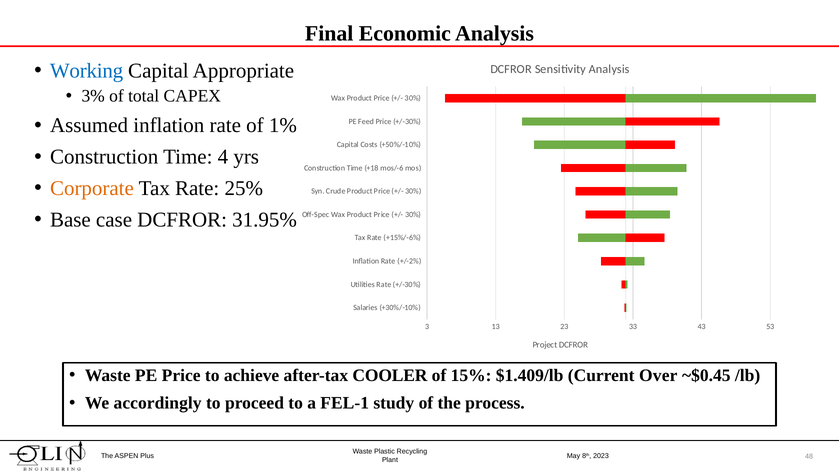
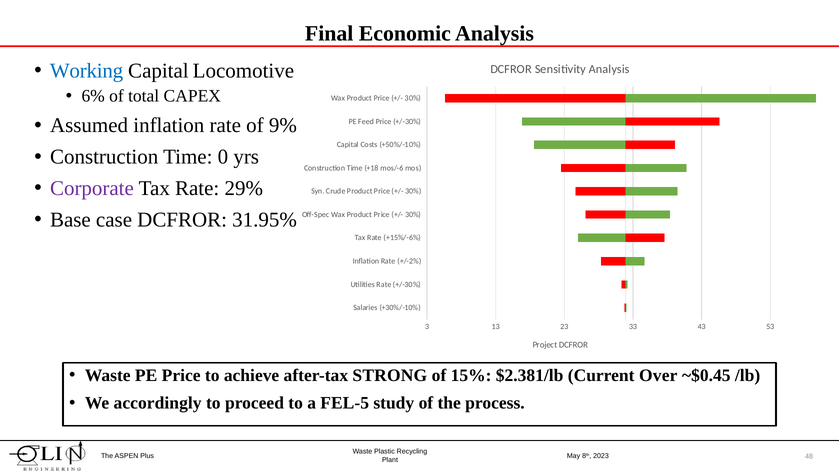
Appropriate: Appropriate -> Locomotive
3%: 3% -> 6%
1%: 1% -> 9%
4: 4 -> 0
Corporate colour: orange -> purple
25%: 25% -> 29%
COOLER: COOLER -> STRONG
$1.409/lb: $1.409/lb -> $2.381/lb
FEL-1: FEL-1 -> FEL-5
